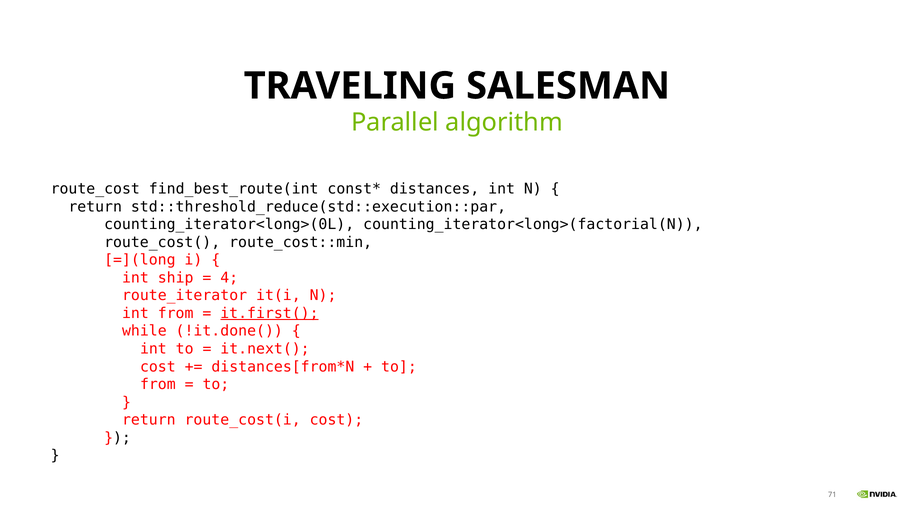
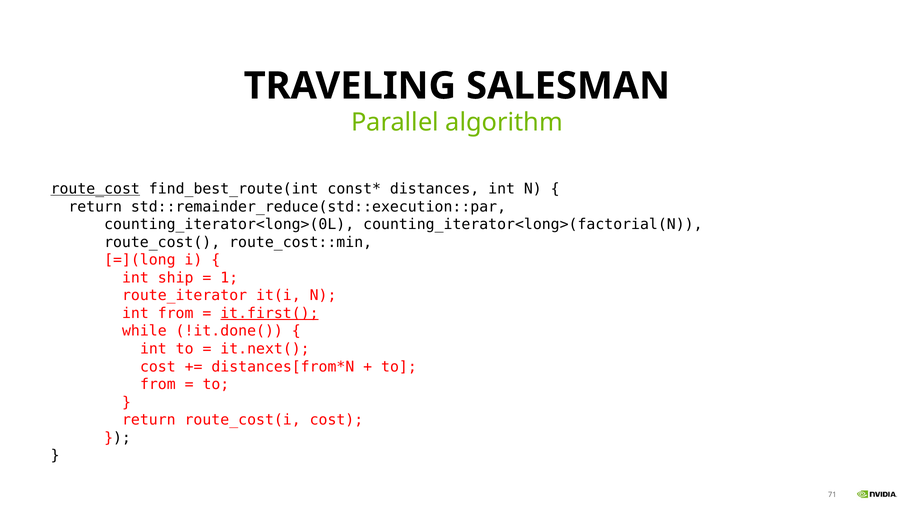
route_cost underline: none -> present
std::threshold_reduce(std::execution::par: std::threshold_reduce(std::execution::par -> std::remainder_reduce(std::execution::par
4: 4 -> 1
